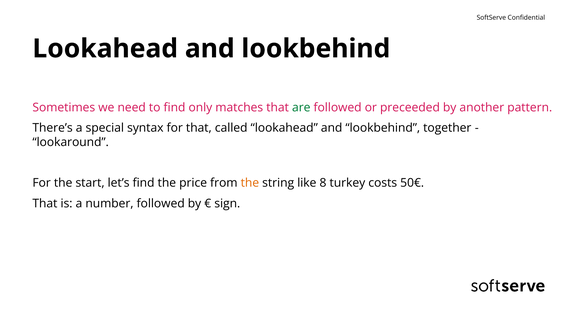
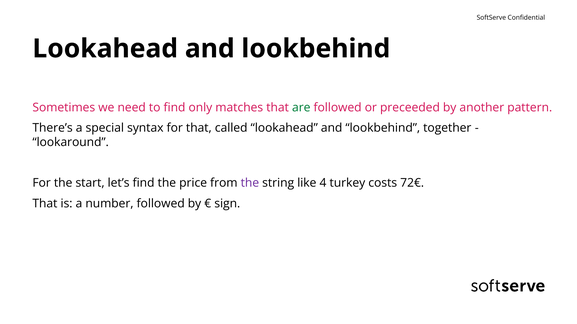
the at (250, 183) colour: orange -> purple
8: 8 -> 4
50€: 50€ -> 72€
